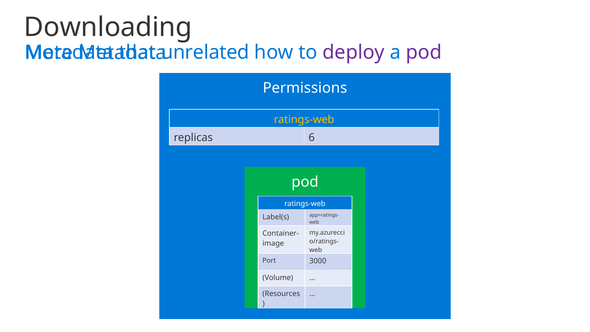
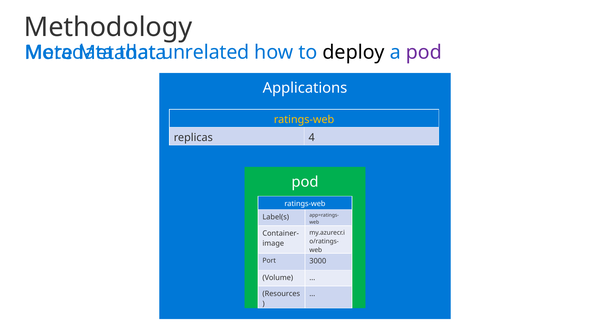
Downloading: Downloading -> Methodology
deploy colour: purple -> black
Permissions: Permissions -> Applications
6: 6 -> 4
